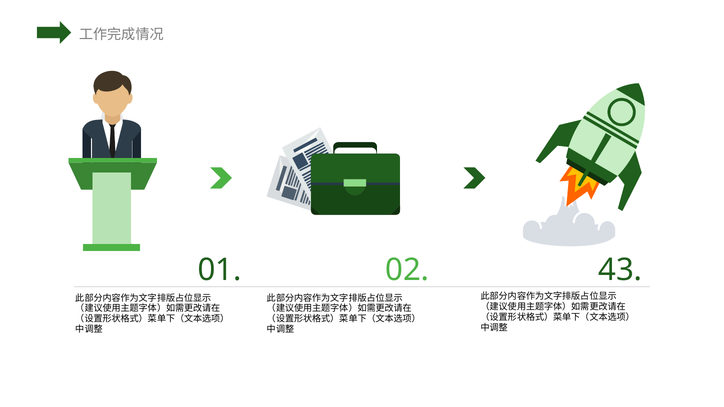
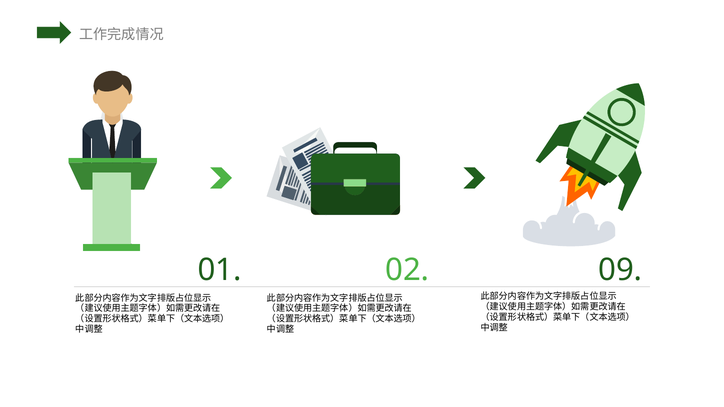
43: 43 -> 09
